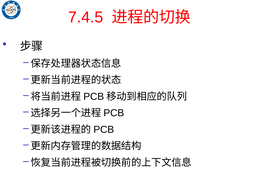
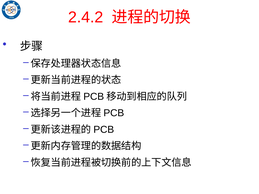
7.4.5: 7.4.5 -> 2.4.2
